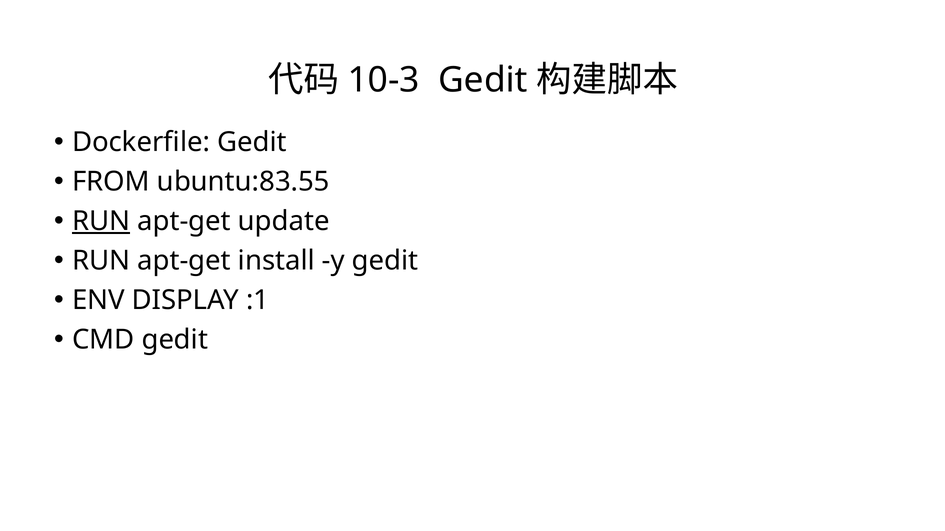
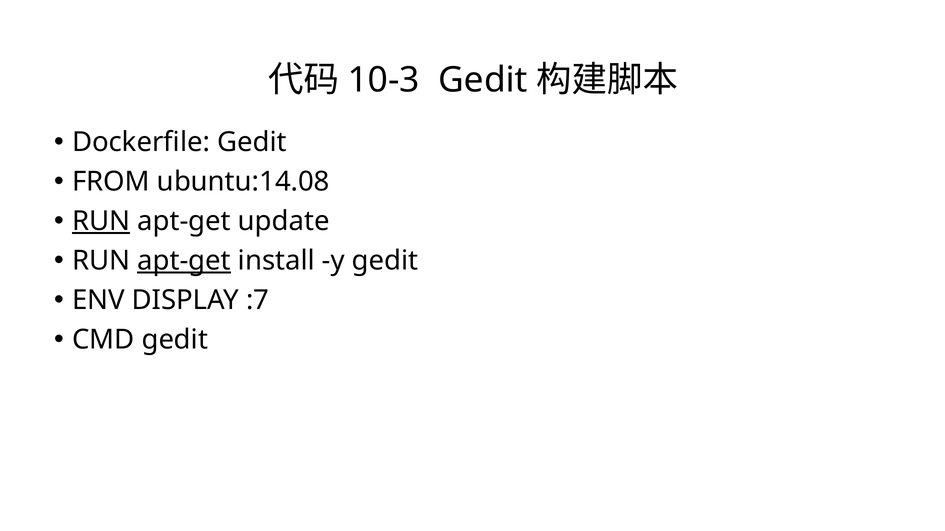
ubuntu:83.55: ubuntu:83.55 -> ubuntu:14.08
apt-get at (184, 261) underline: none -> present
:1: :1 -> :7
